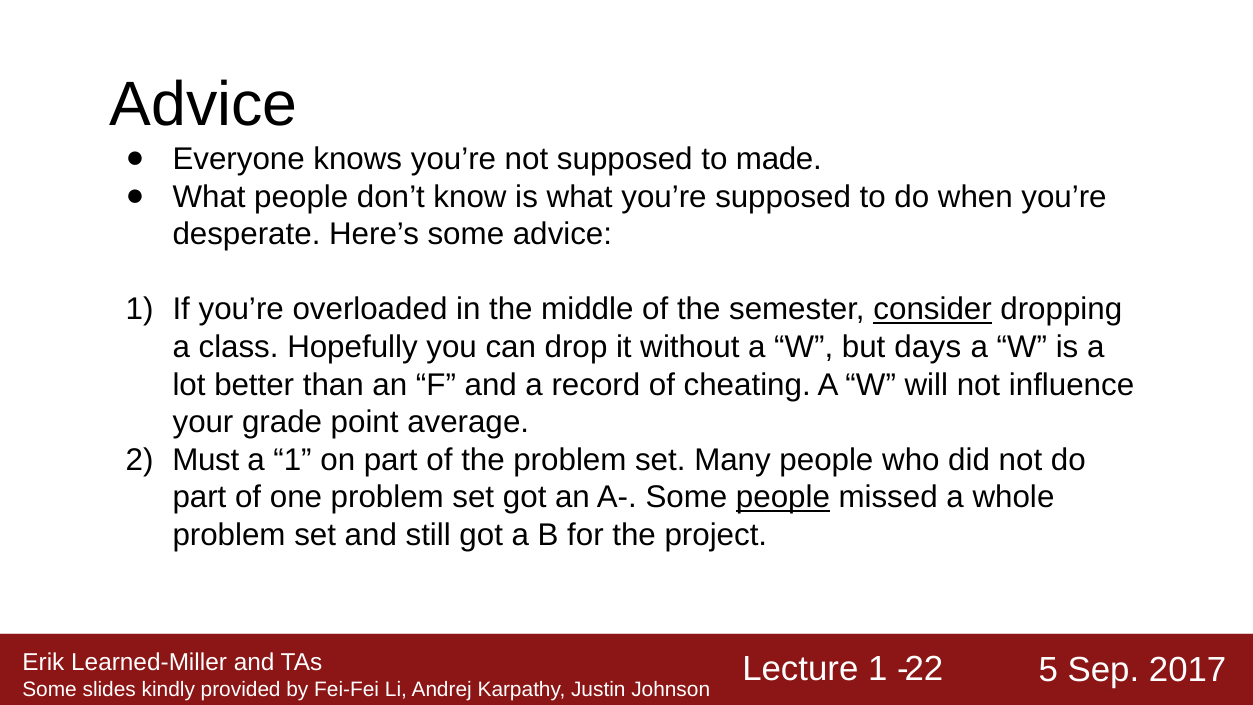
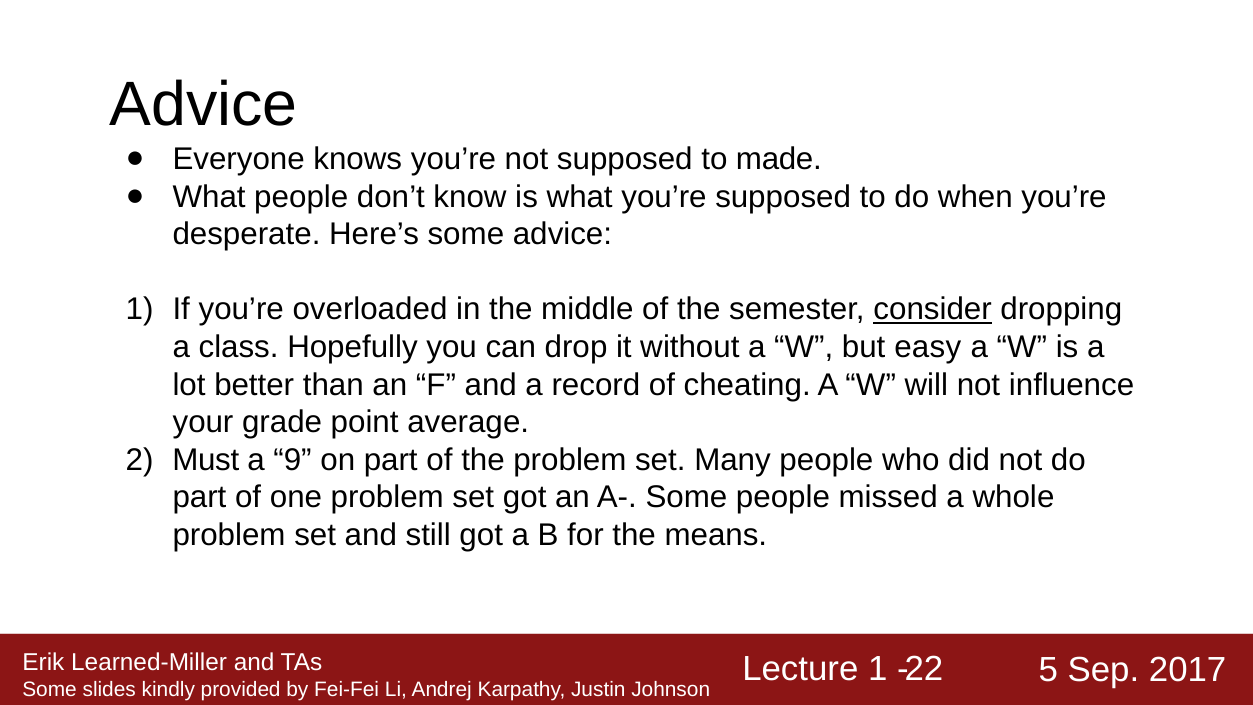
days: days -> easy
a 1: 1 -> 9
people at (783, 497) underline: present -> none
project: project -> means
